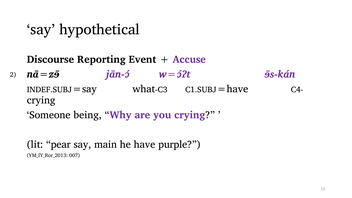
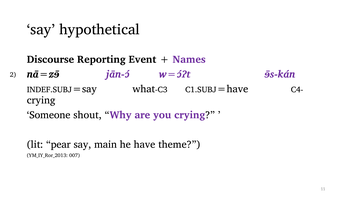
Accuse: Accuse -> Names
being: being -> shout
purple: purple -> theme
